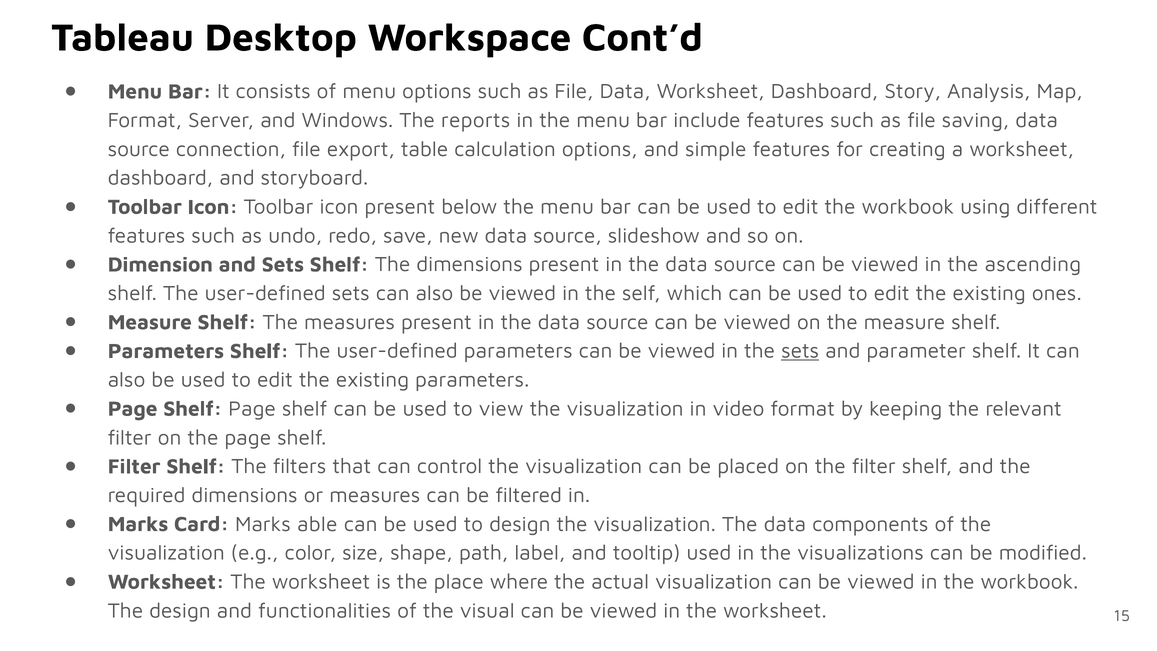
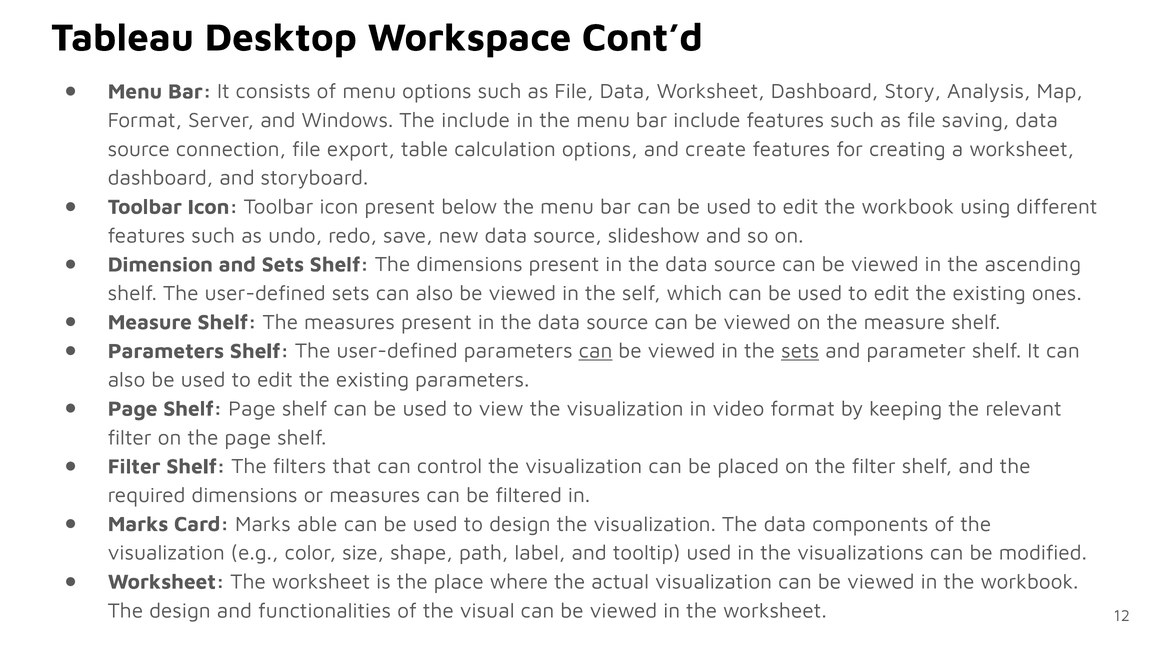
The reports: reports -> include
simple: simple -> create
can at (596, 351) underline: none -> present
15: 15 -> 12
